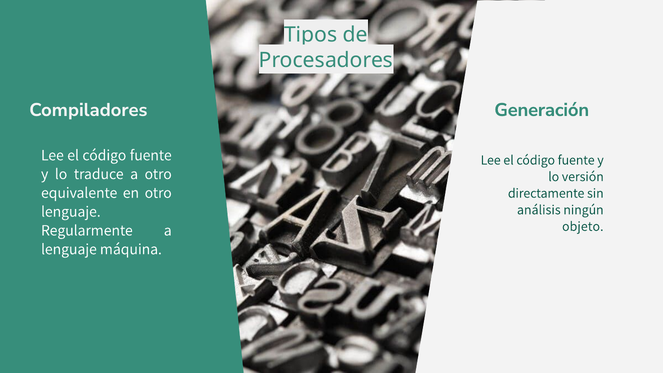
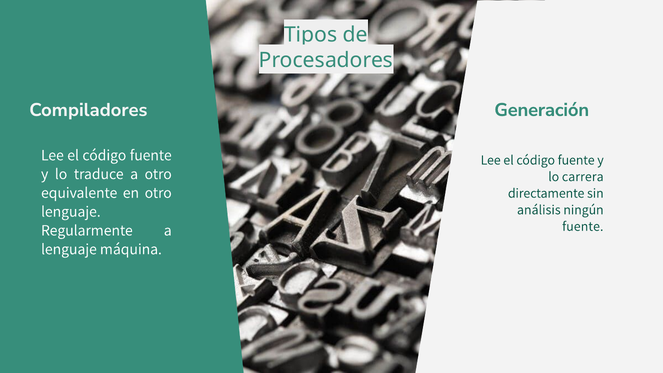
versión: versión -> carrera
objeto at (583, 226): objeto -> fuente
